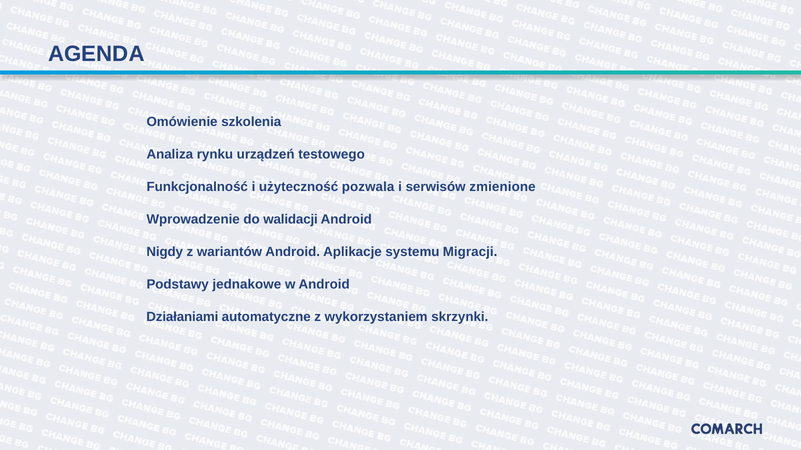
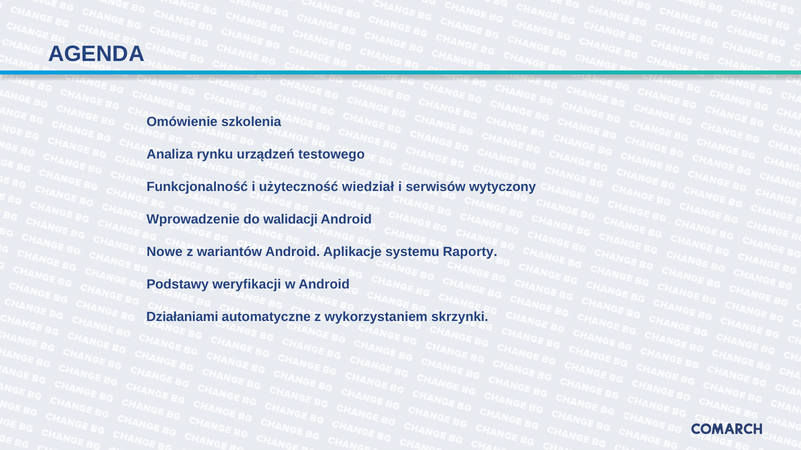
pozwala: pozwala -> wiedział
zmienione: zmienione -> wytyczony
Nigdy: Nigdy -> Nowe
Migracji: Migracji -> Raporty
jednakowe: jednakowe -> weryfikacji
